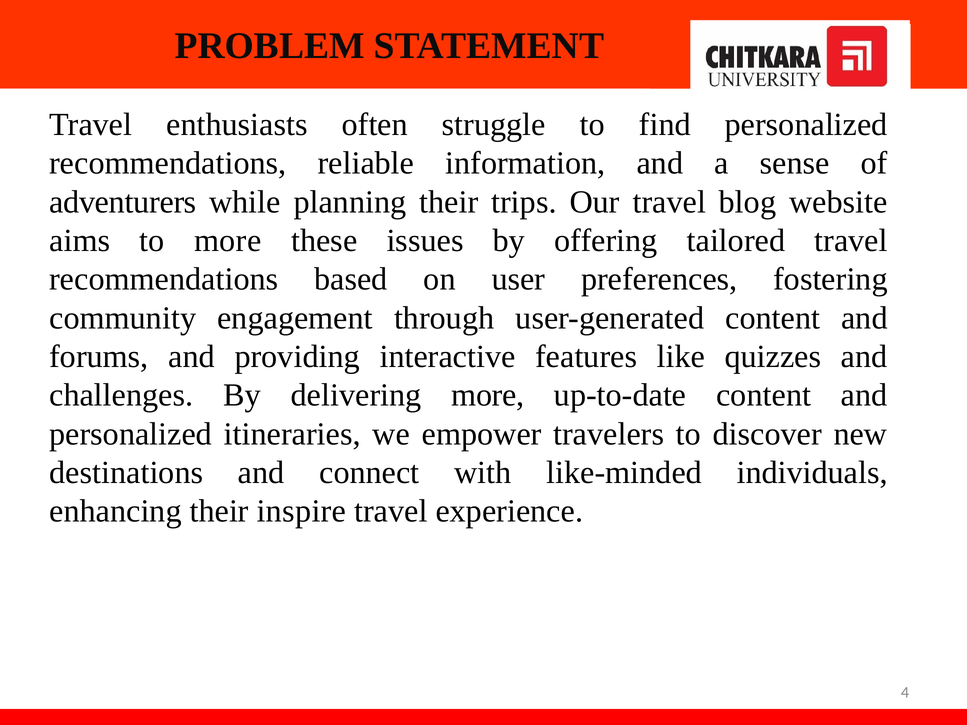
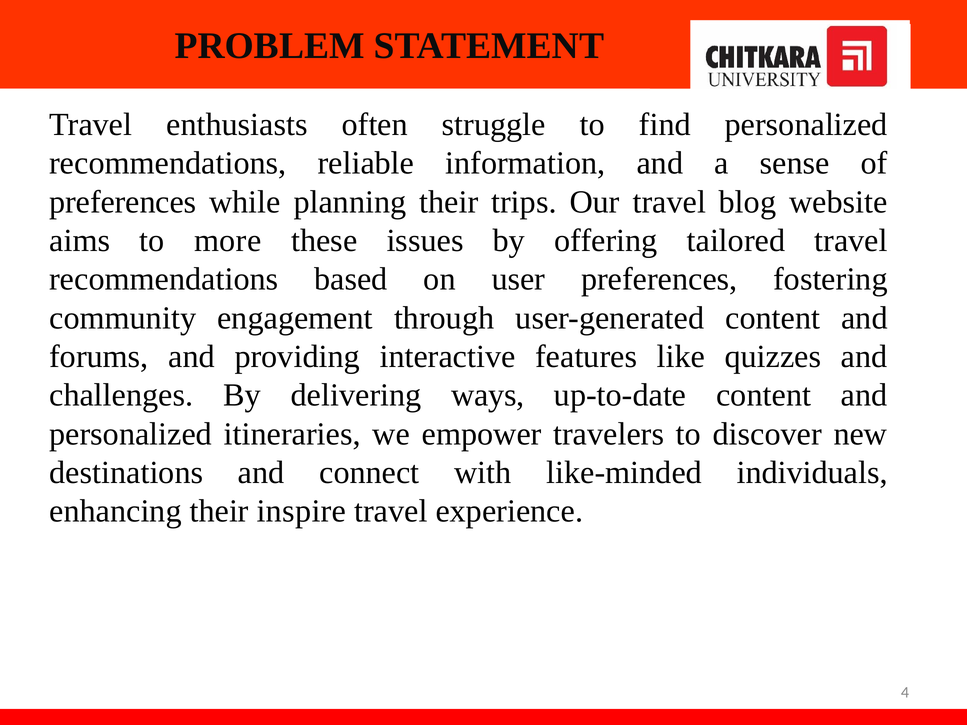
adventurers at (123, 202): adventurers -> preferences
delivering more: more -> ways
